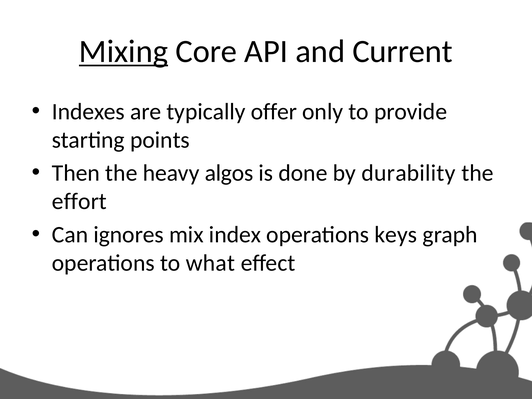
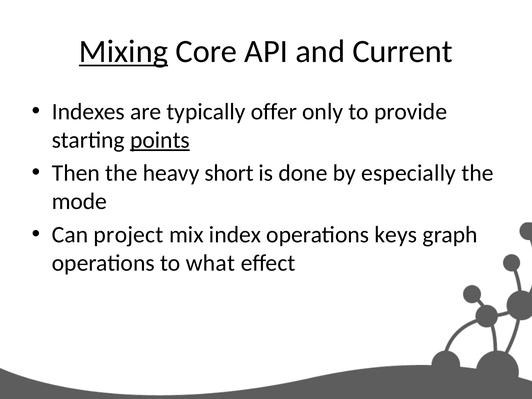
points underline: none -> present
algos: algos -> short
durability: durability -> especially
effort: effort -> mode
ignores: ignores -> project
